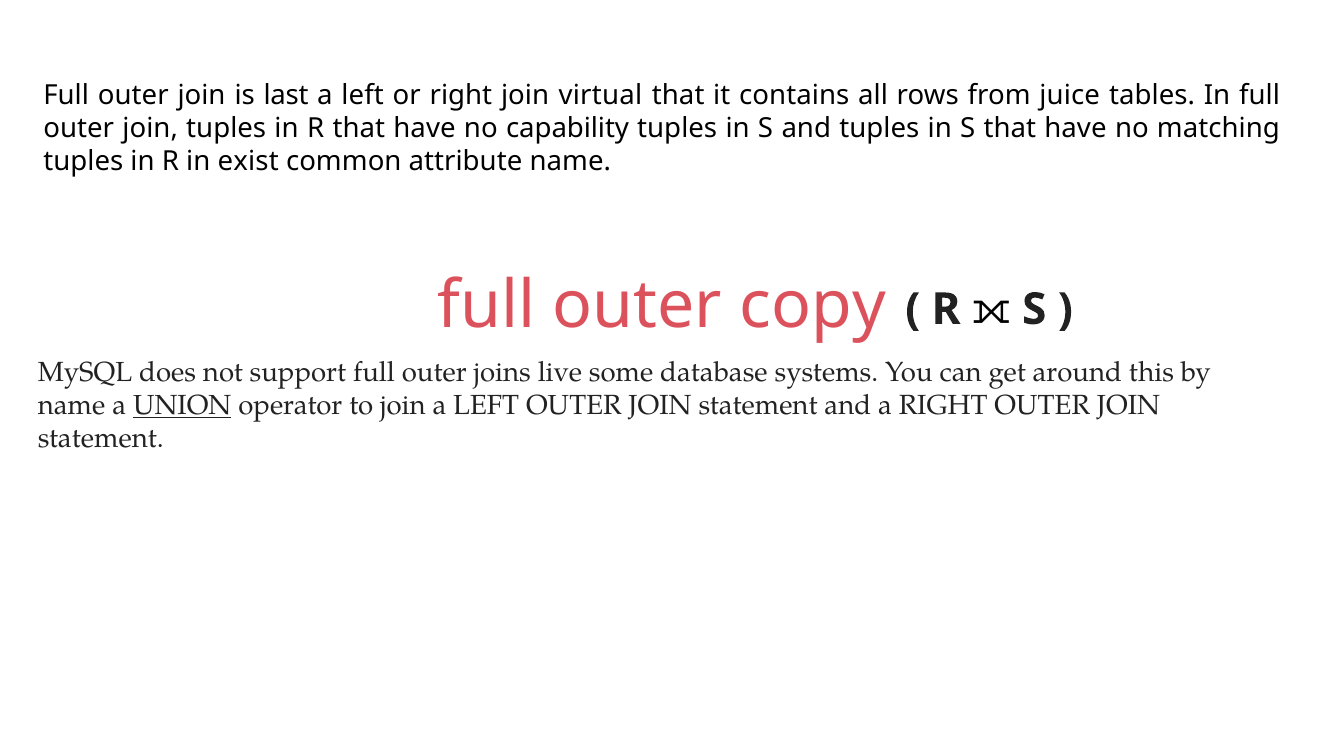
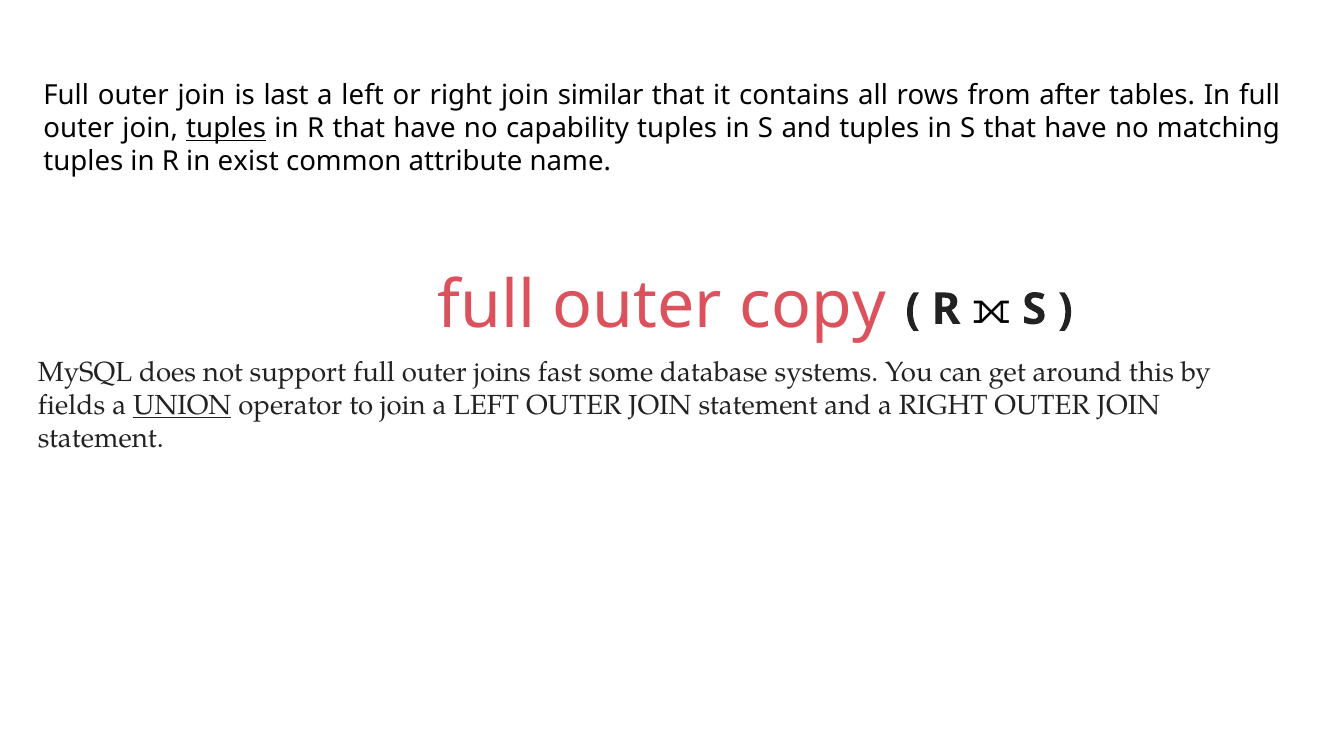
virtual: virtual -> similar
juice: juice -> after
tuples at (226, 129) underline: none -> present
live: live -> fast
name at (72, 405): name -> fields
